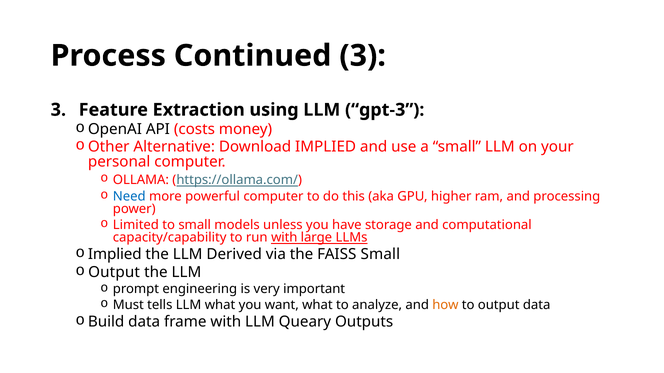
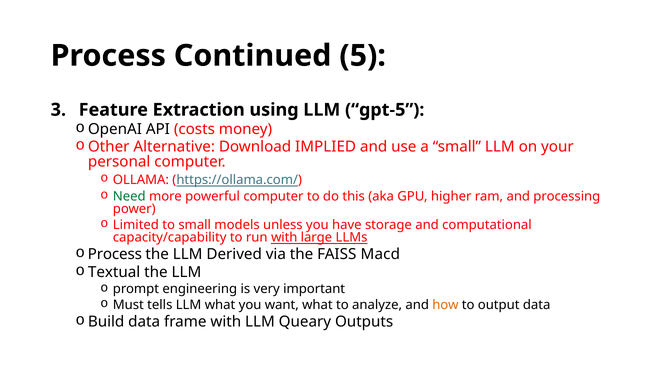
Continued 3: 3 -> 5
gpt-3: gpt-3 -> gpt-5
Need colour: blue -> green
Implied at (115, 255): Implied -> Process
FAISS Small: Small -> Macd
Output at (114, 273): Output -> Textual
